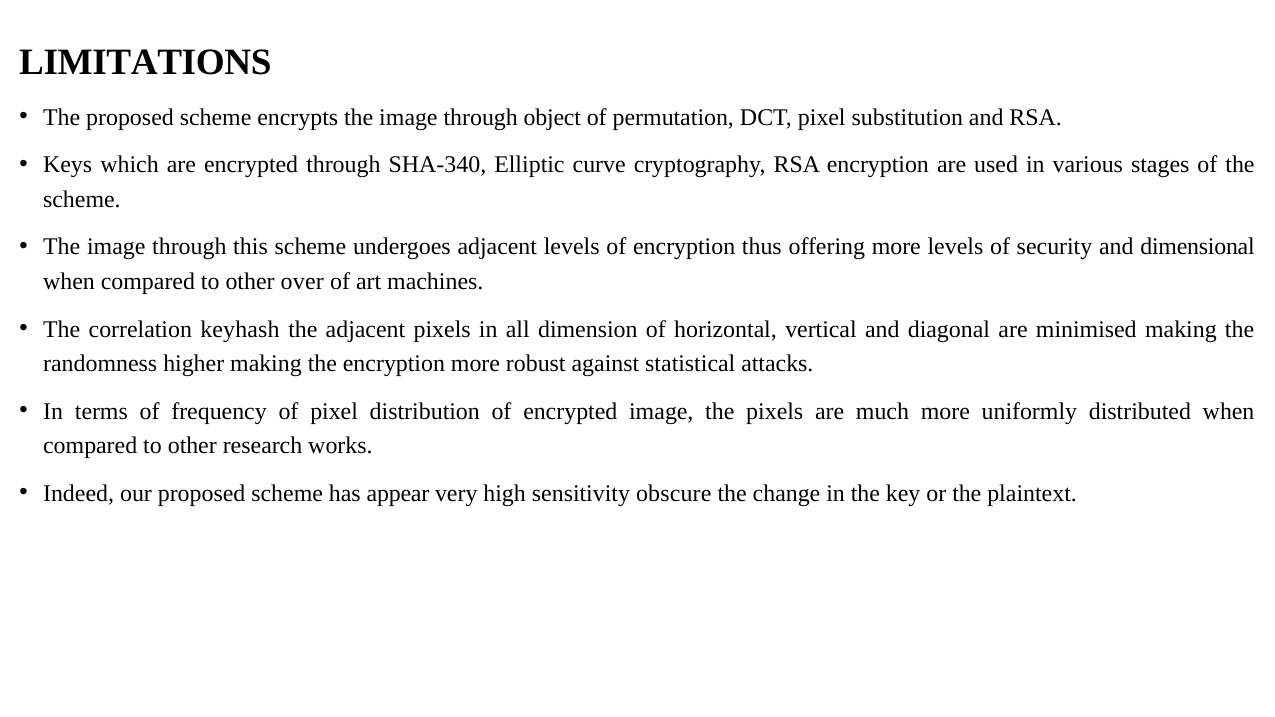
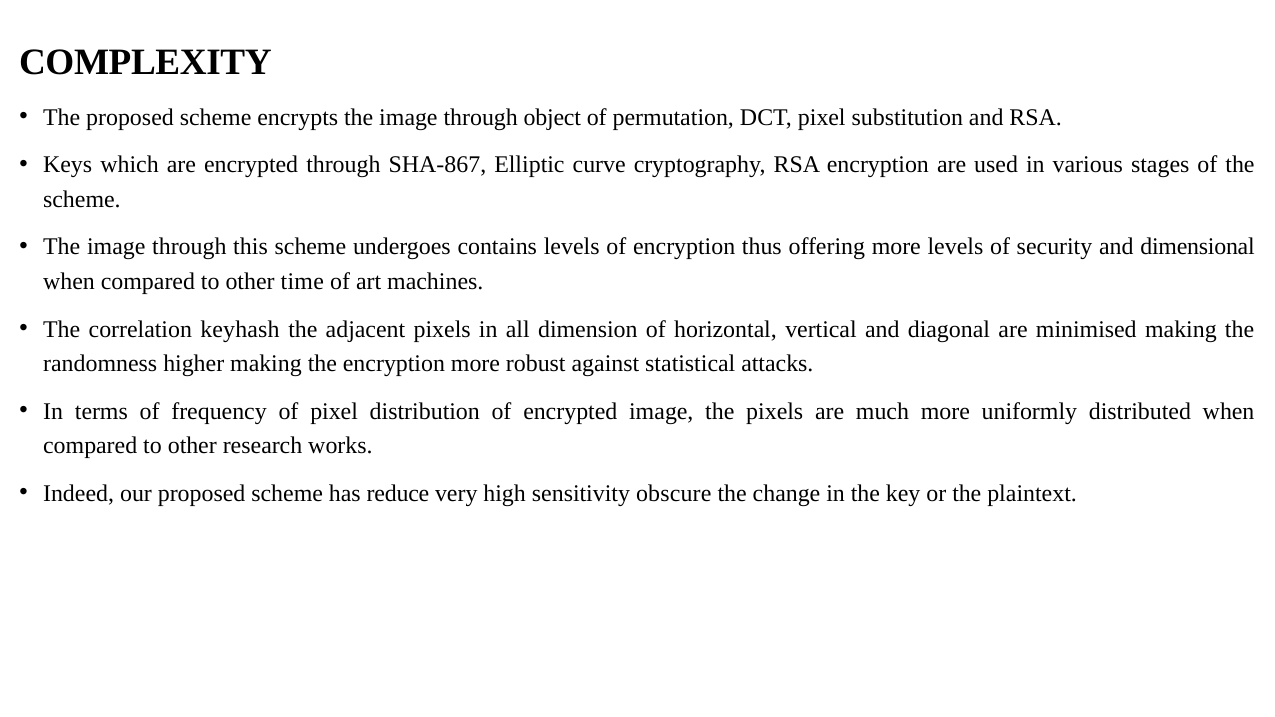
LIMITATIONS: LIMITATIONS -> COMPLEXITY
SHA-340: SHA-340 -> SHA-867
undergoes adjacent: adjacent -> contains
over: over -> time
appear: appear -> reduce
